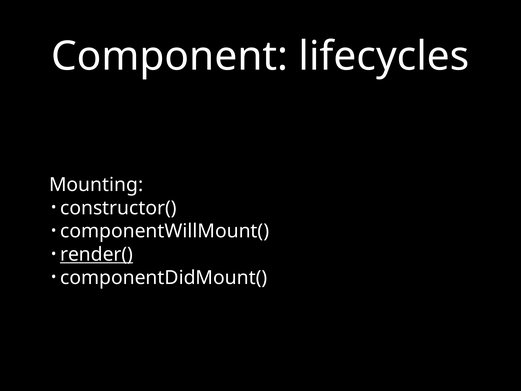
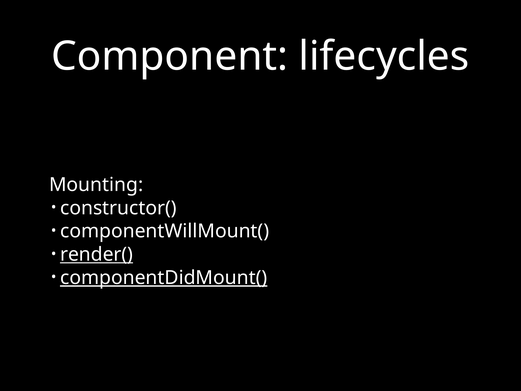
componentDidMount( underline: none -> present
